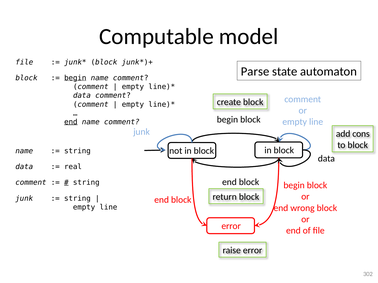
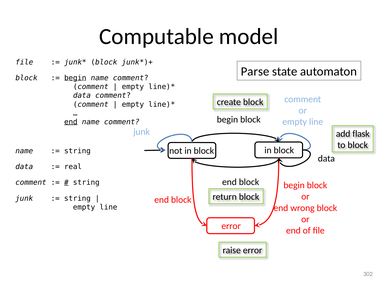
cons: cons -> flask
